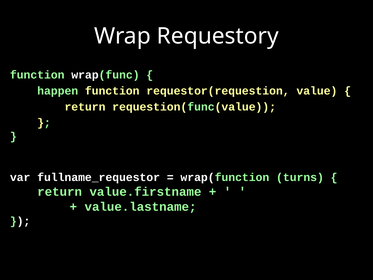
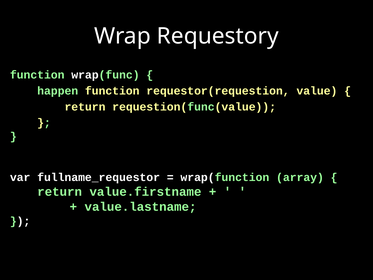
turns: turns -> array
